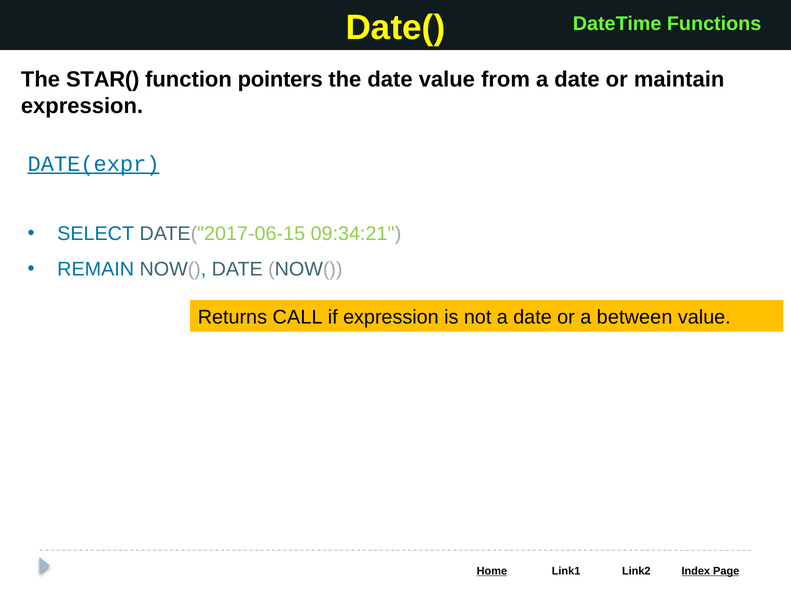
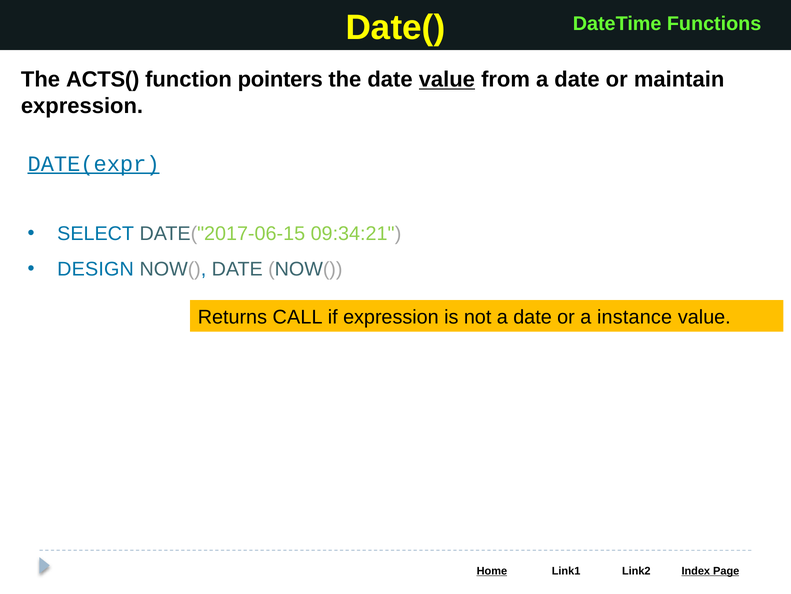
STAR(: STAR( -> ACTS(
value at (447, 79) underline: none -> present
REMAIN: REMAIN -> DESIGN
between: between -> instance
